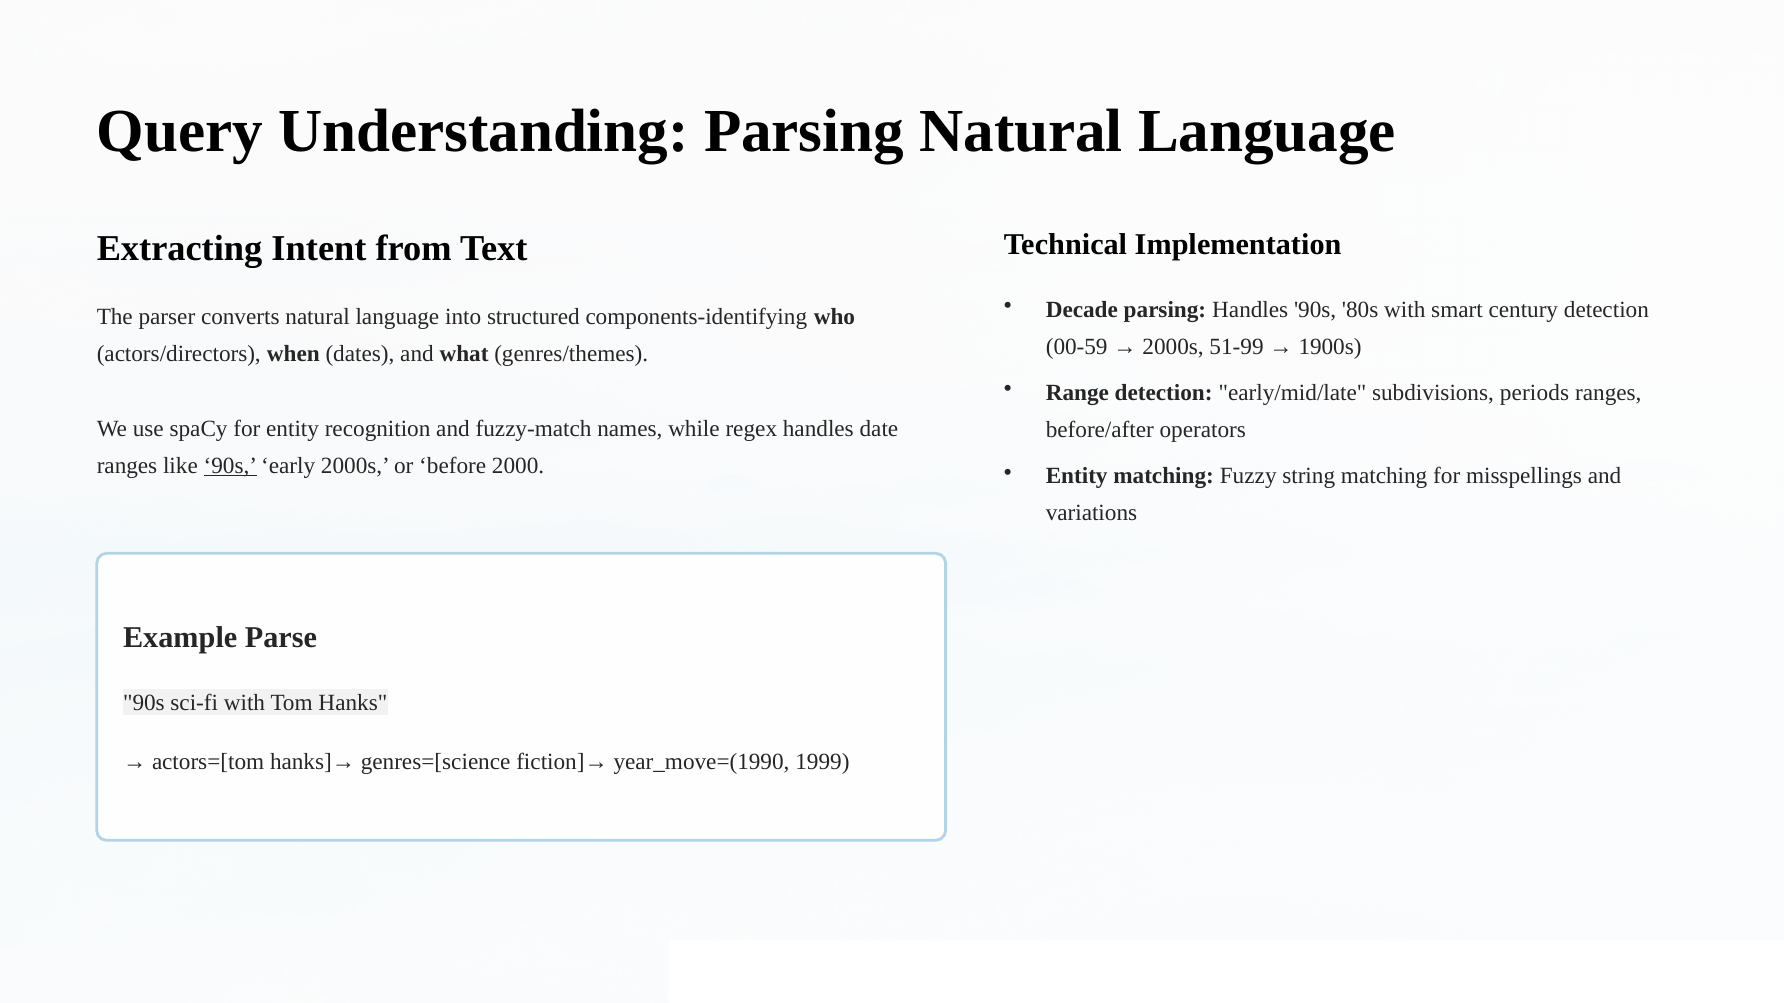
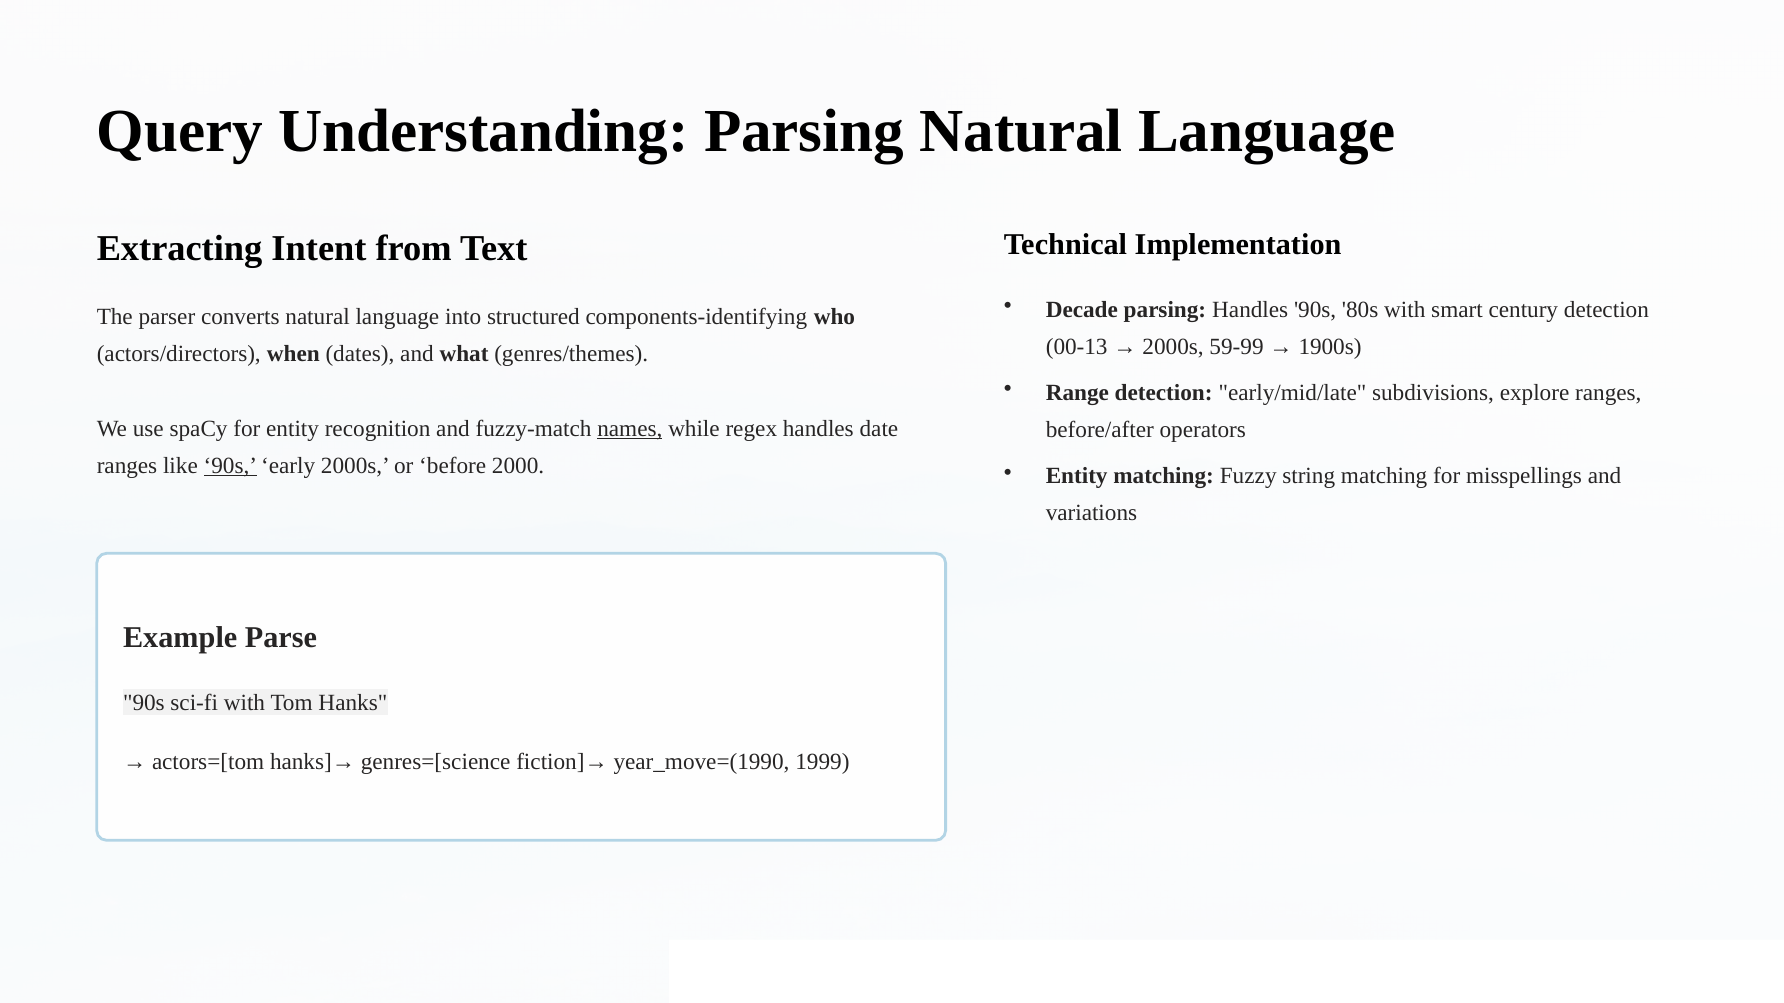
00-59: 00-59 -> 00-13
51-99: 51-99 -> 59-99
periods: periods -> explore
names underline: none -> present
